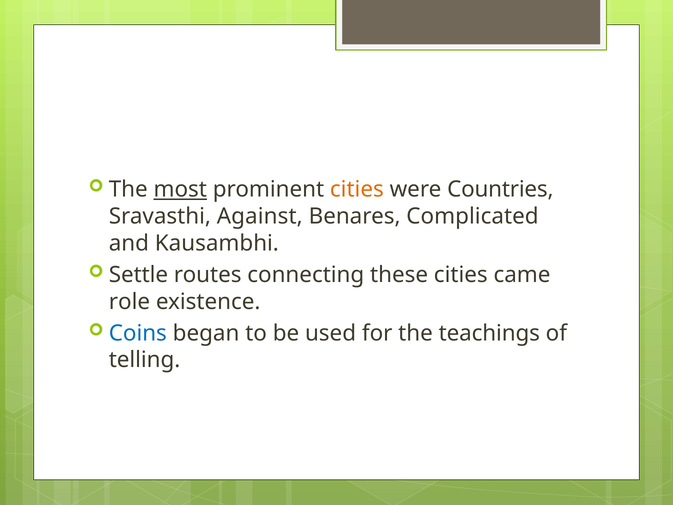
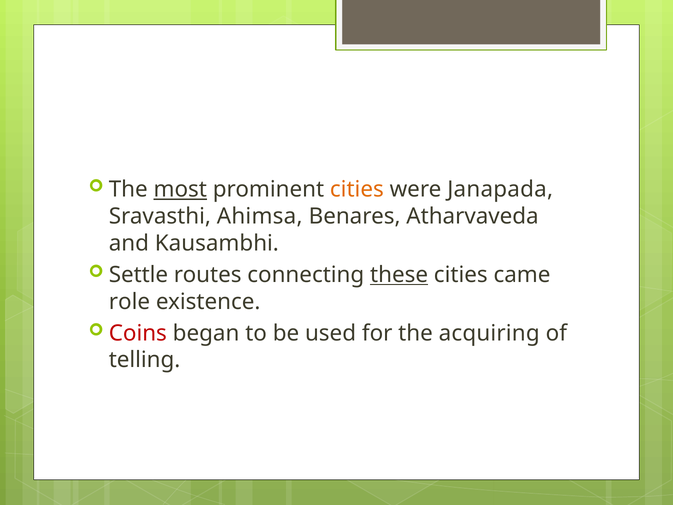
Countries: Countries -> Janapada
Against: Against -> Ahimsa
Complicated: Complicated -> Atharvaveda
these underline: none -> present
Coins colour: blue -> red
teachings: teachings -> acquiring
